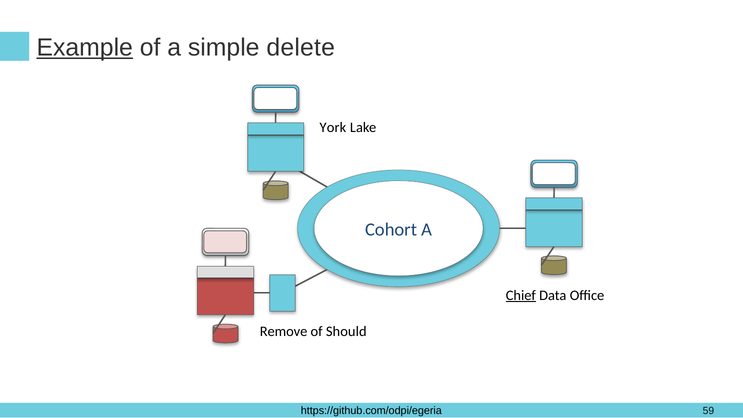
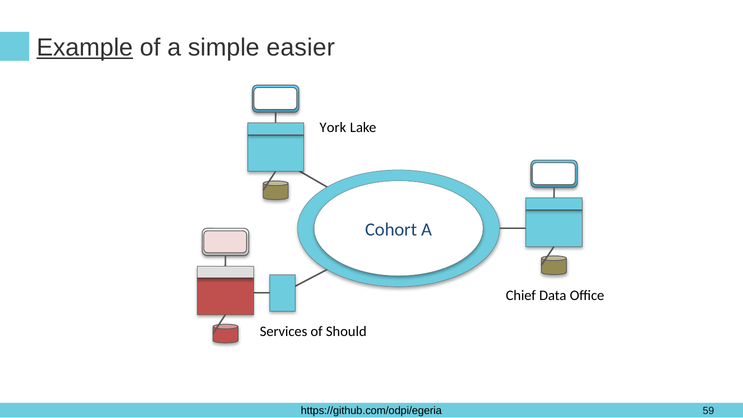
delete: delete -> easier
Chief underline: present -> none
Remove: Remove -> Services
